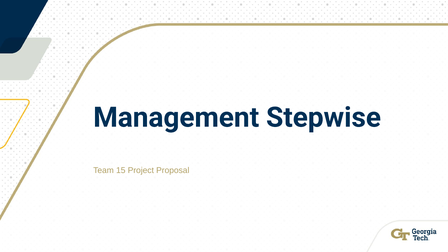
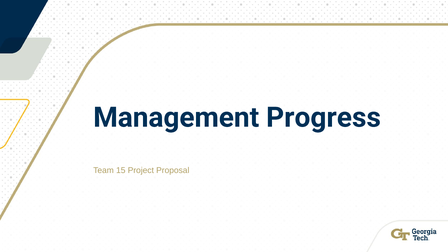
Stepwise: Stepwise -> Progress
